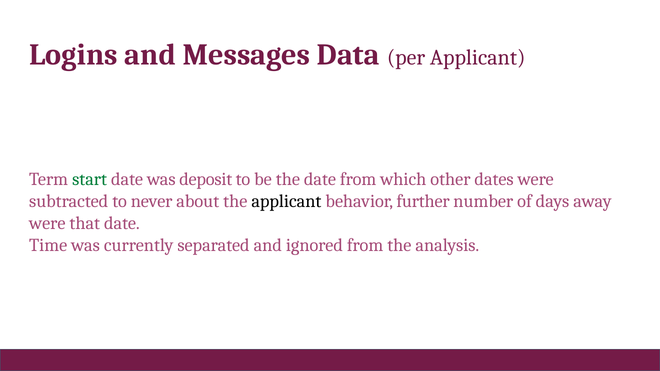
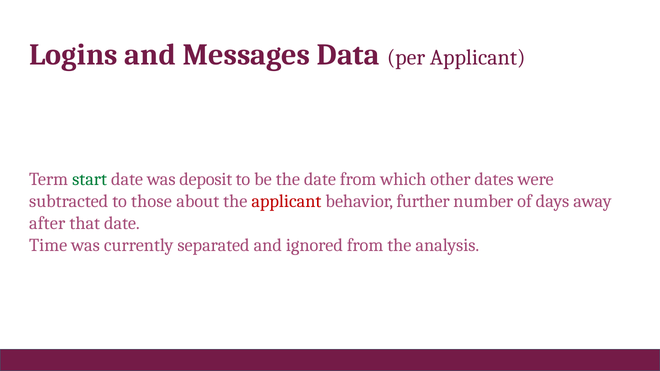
never: never -> those
applicant at (286, 201) colour: black -> red
were at (47, 223): were -> after
